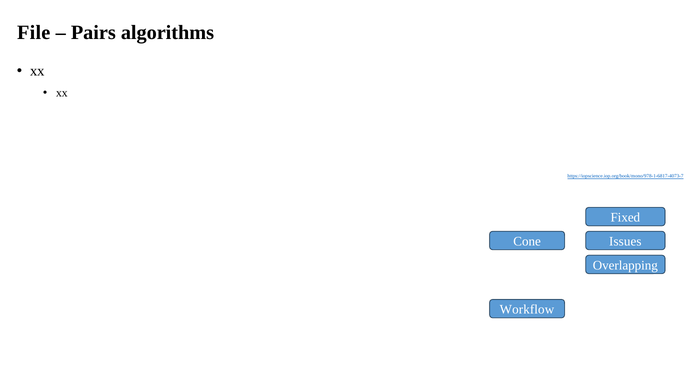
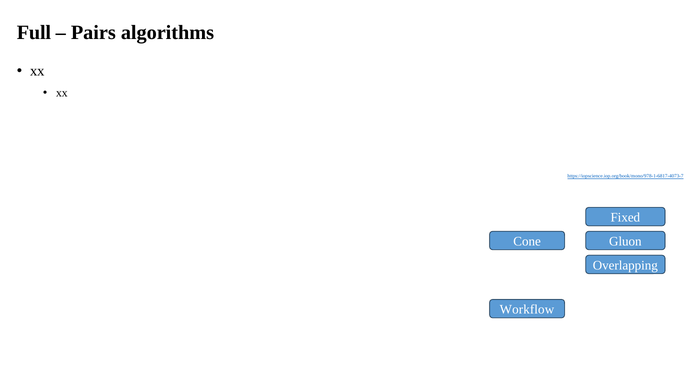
File: File -> Full
Issues: Issues -> Gluon
